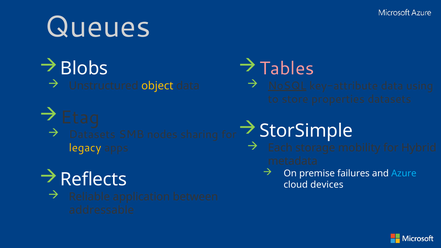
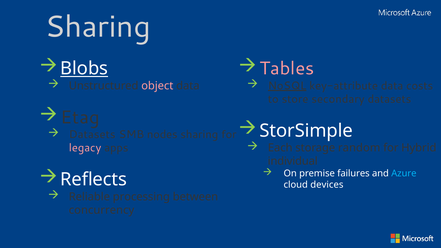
Queues at (98, 27): Queues -> Sharing
Blobs underline: none -> present
object colour: yellow -> pink
using: using -> costs
properties: properties -> secondary
mobility: mobility -> random
legacy colour: yellow -> pink
metadata: metadata -> individual
application: application -> processing
addressable: addressable -> concurrency
